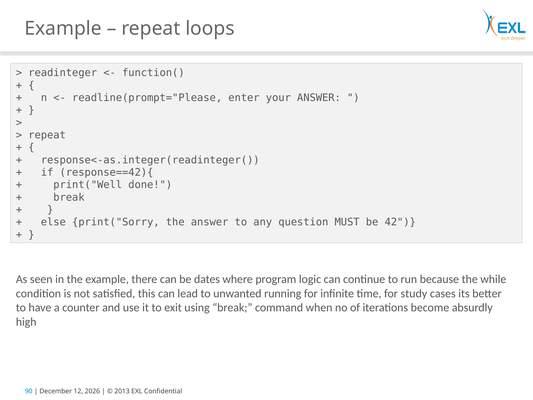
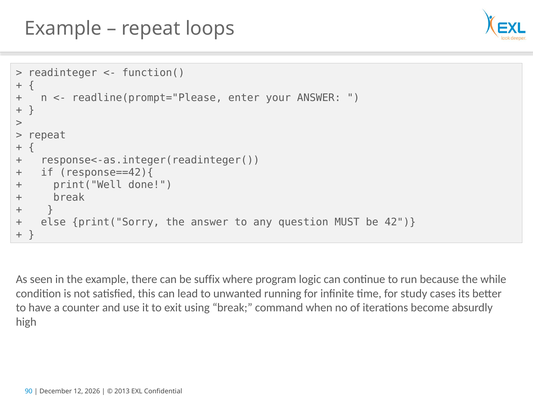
dates: dates -> suffix
